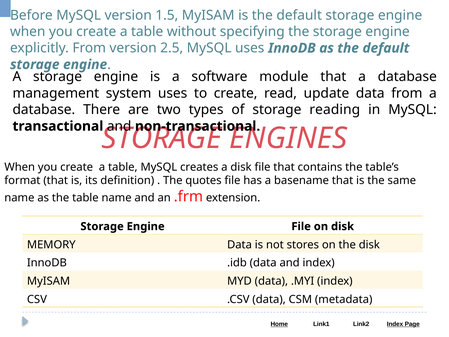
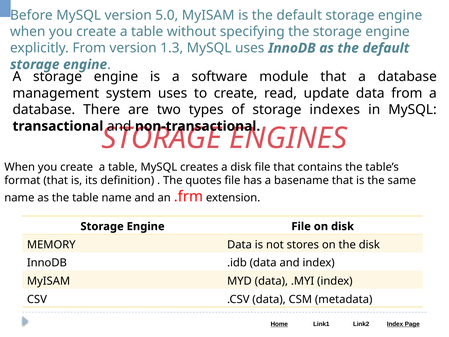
1.5: 1.5 -> 5.0
2.5: 2.5 -> 1.3
reading: reading -> indexes
